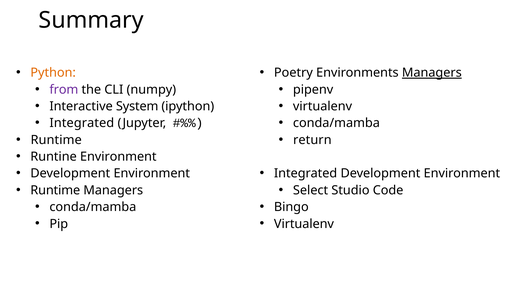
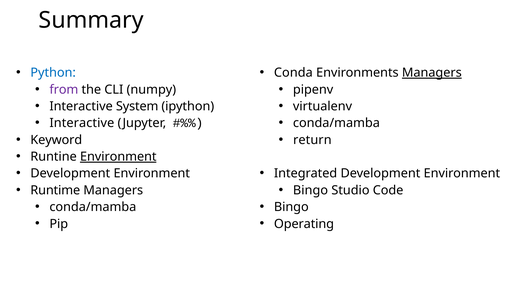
Python colour: orange -> blue
Poetry: Poetry -> Conda
Integrated at (82, 123): Integrated -> Interactive
Runtime at (56, 140): Runtime -> Keyword
Environment at (118, 157) underline: none -> present
Select at (311, 190): Select -> Bingo
Virtualenv at (304, 224): Virtualenv -> Operating
